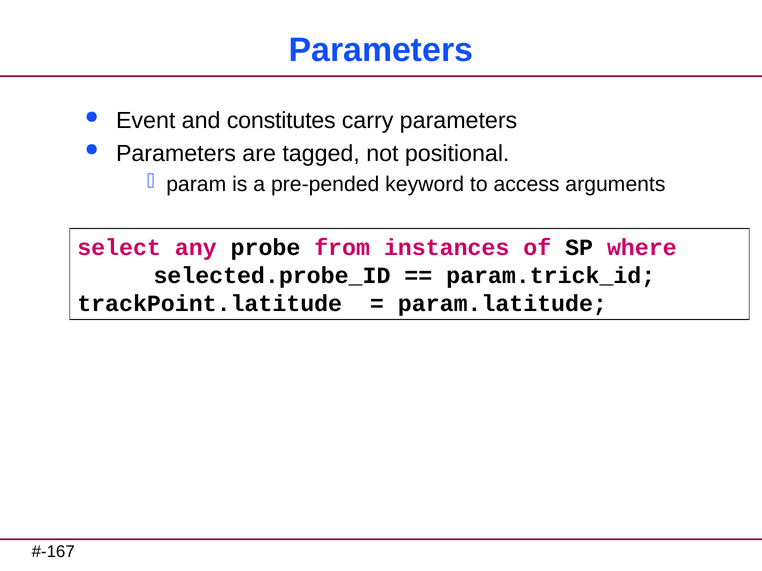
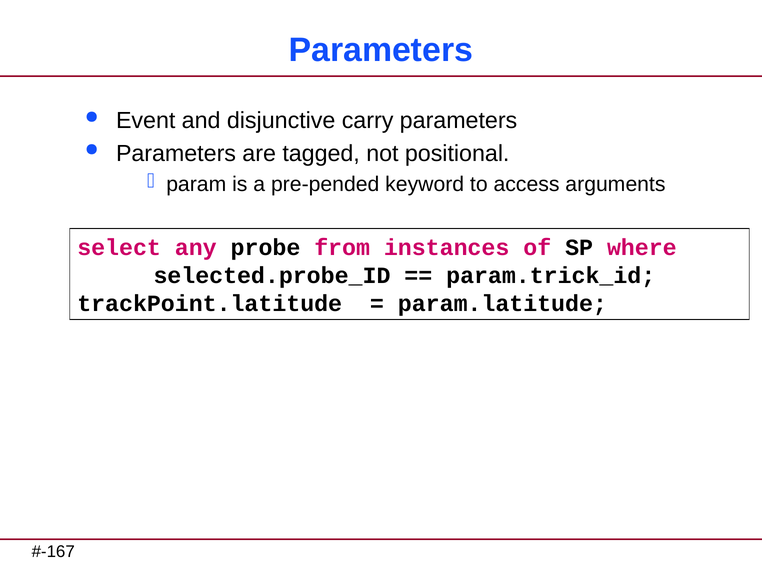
constitutes: constitutes -> disjunctive
